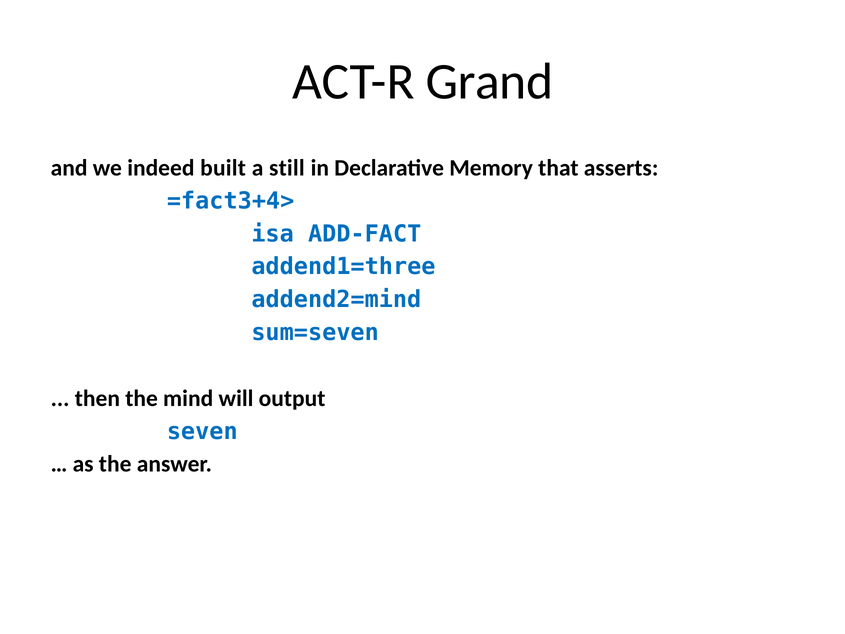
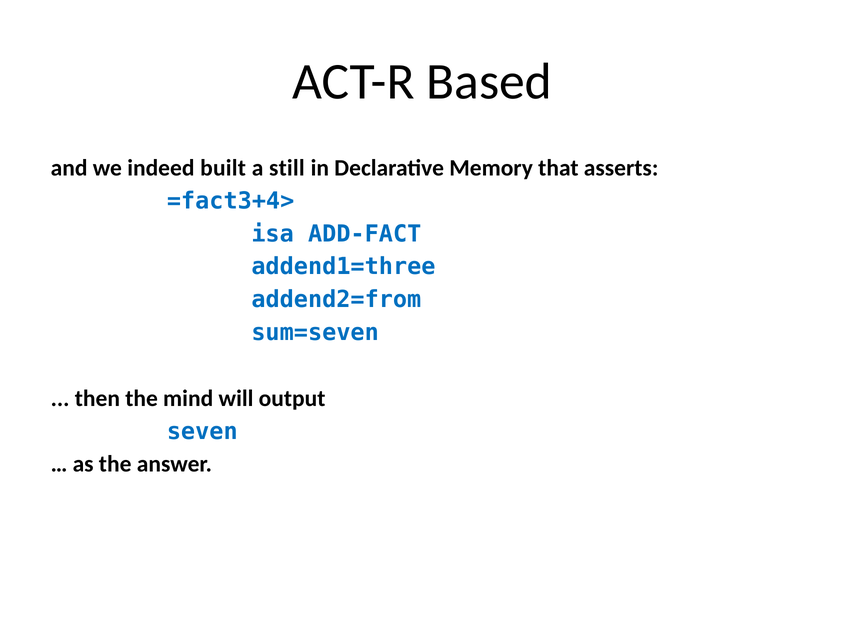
Grand: Grand -> Based
addend2=mind: addend2=mind -> addend2=from
